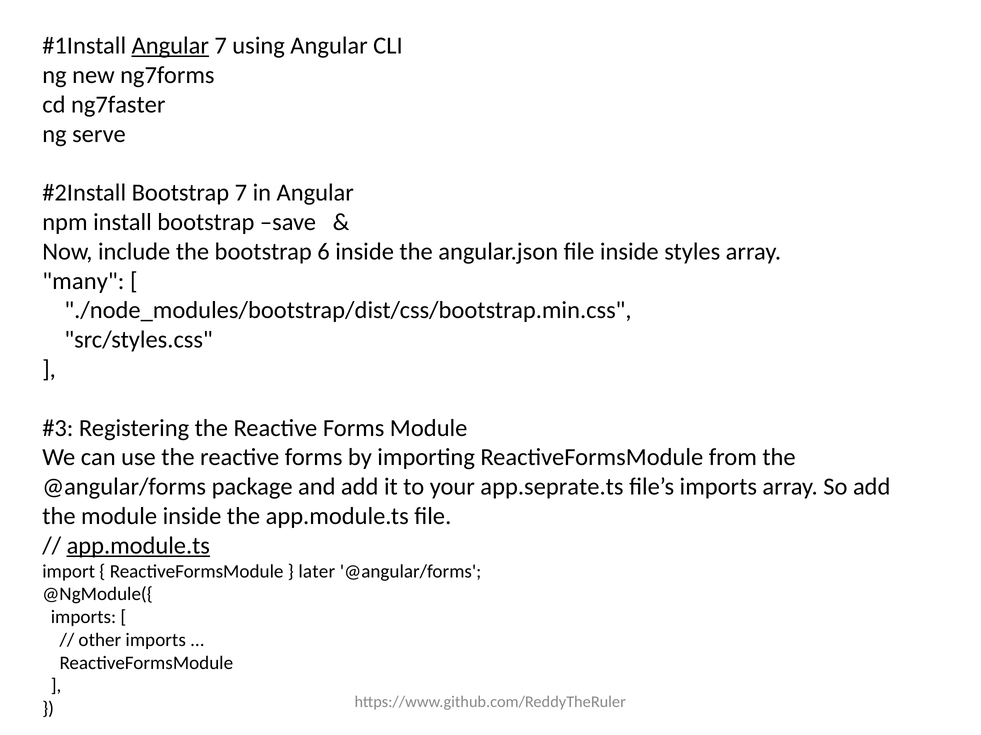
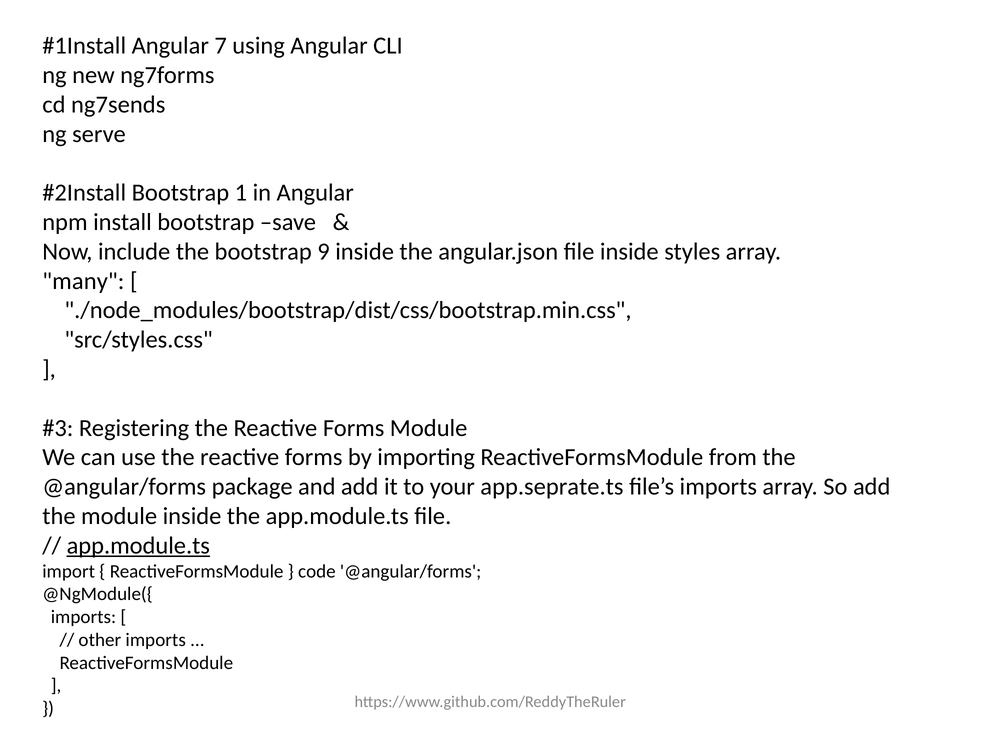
Angular at (170, 46) underline: present -> none
ng7faster: ng7faster -> ng7sends
Bootstrap 7: 7 -> 1
6: 6 -> 9
later: later -> code
